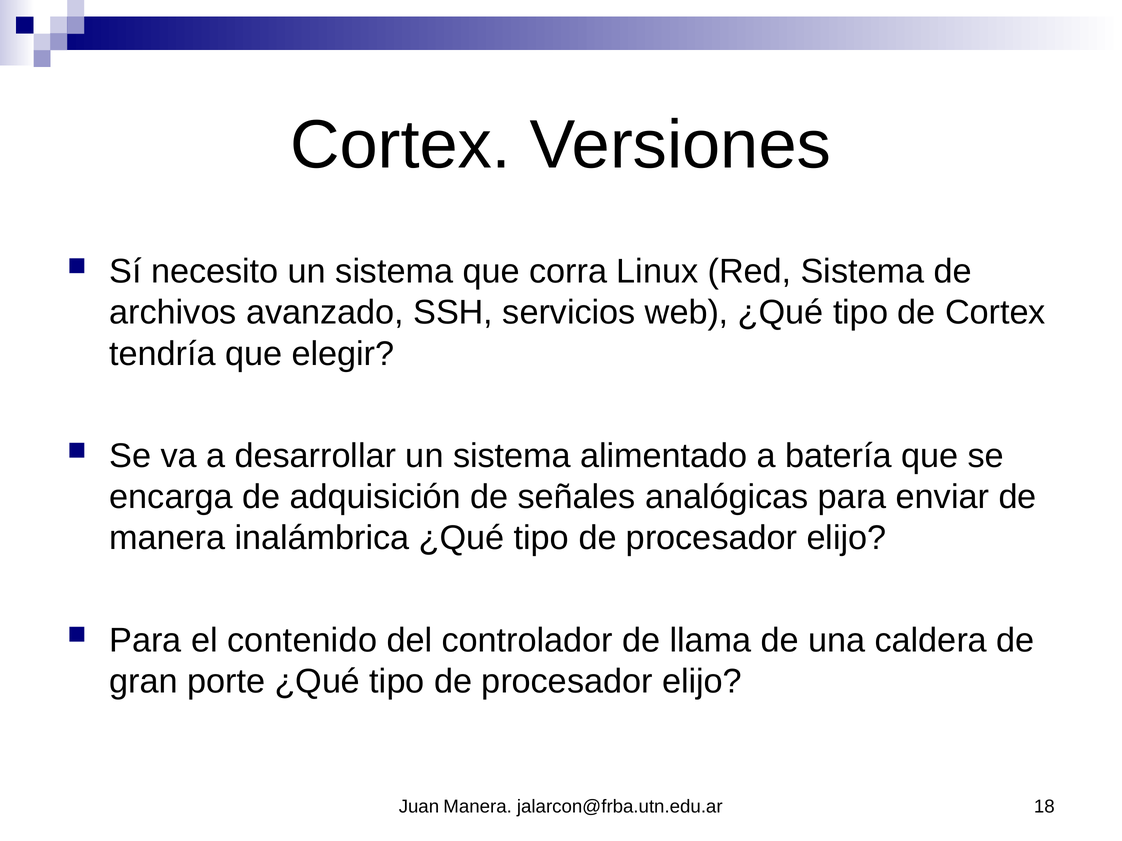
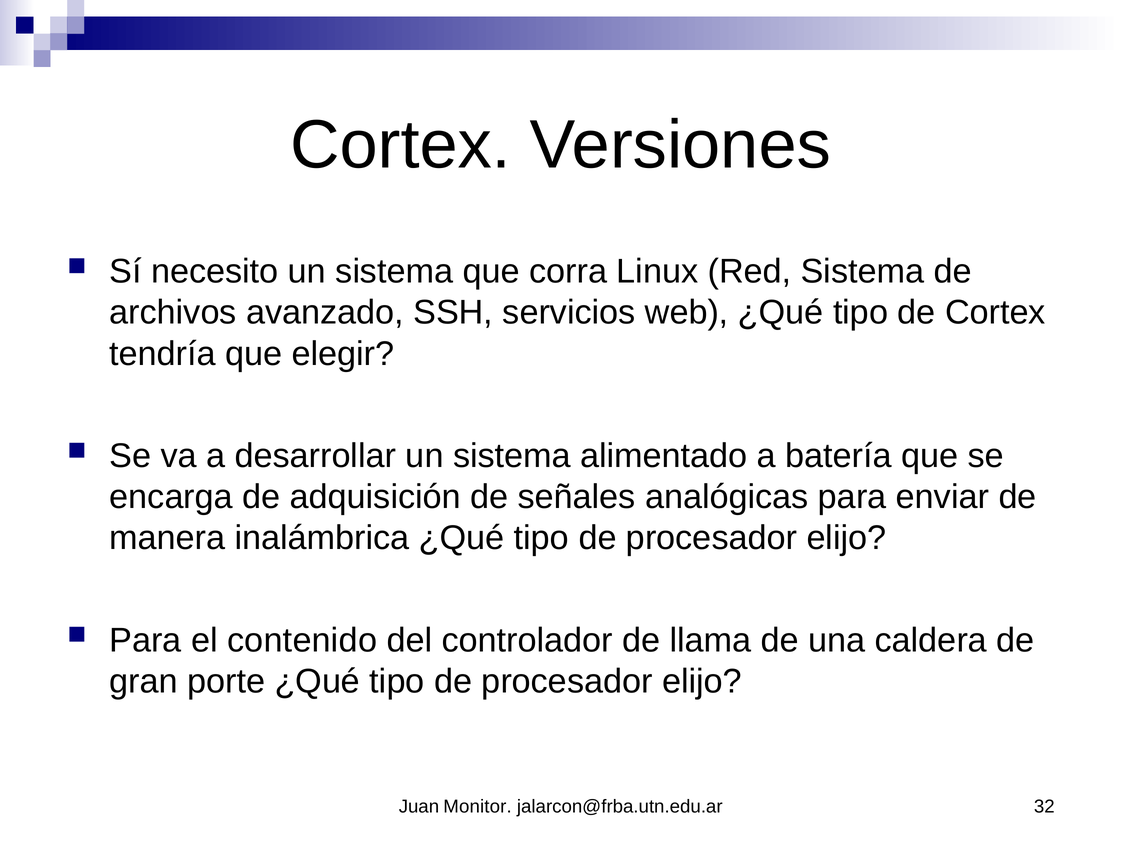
Juan Manera: Manera -> Monitor
18: 18 -> 32
